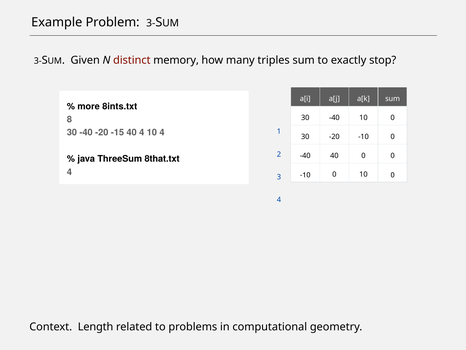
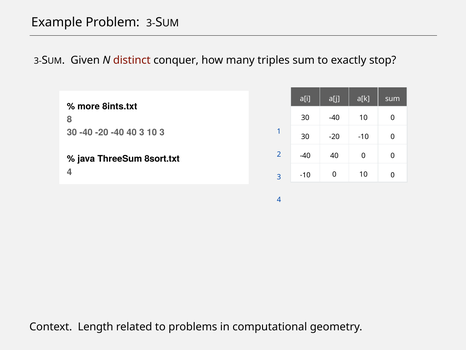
memory: memory -> conquer
-20 -15: -15 -> -40
40 4: 4 -> 3
10 4: 4 -> 3
8that.txt: 8that.txt -> 8sort.txt
